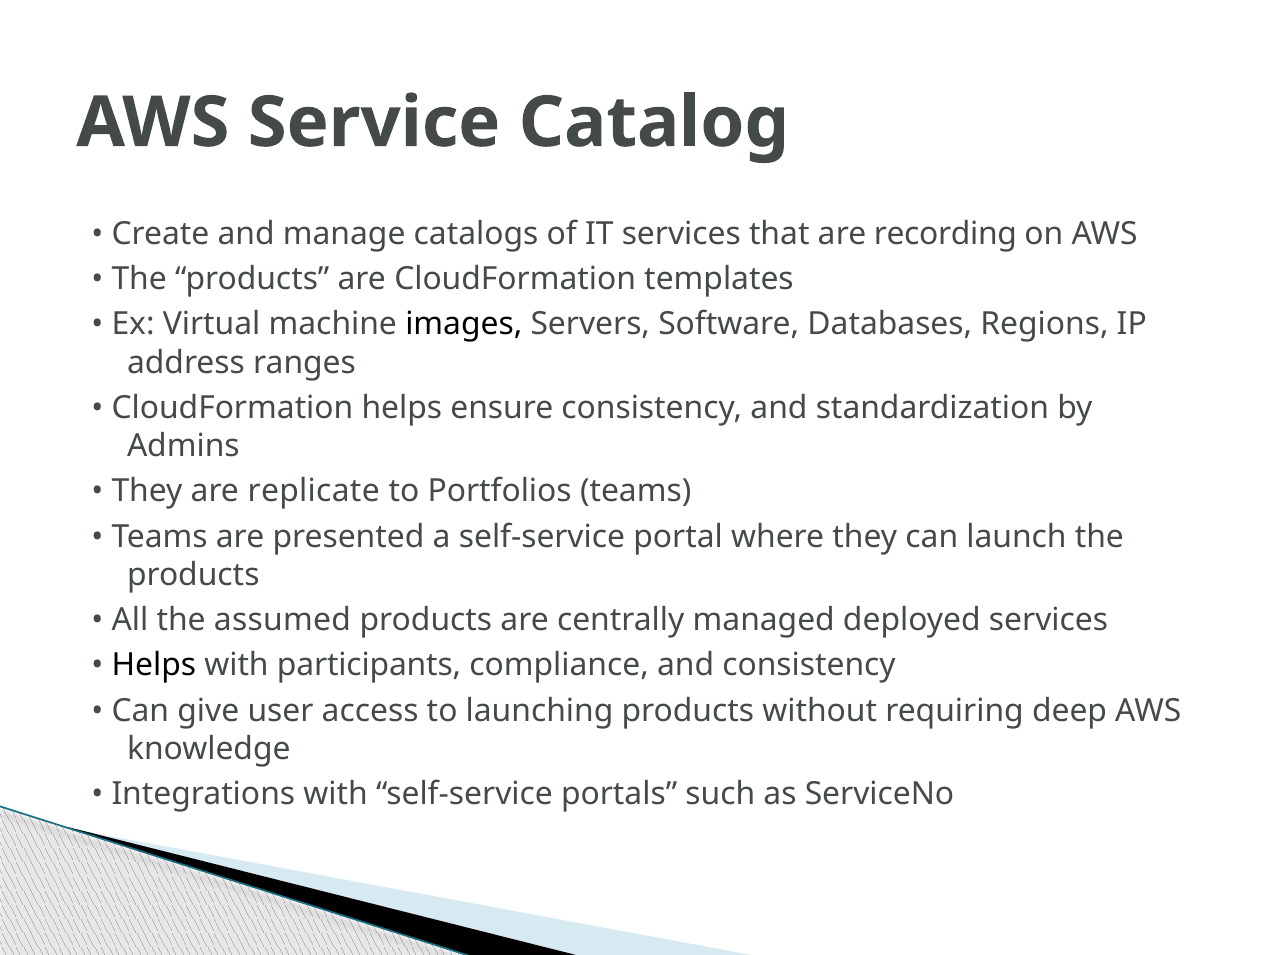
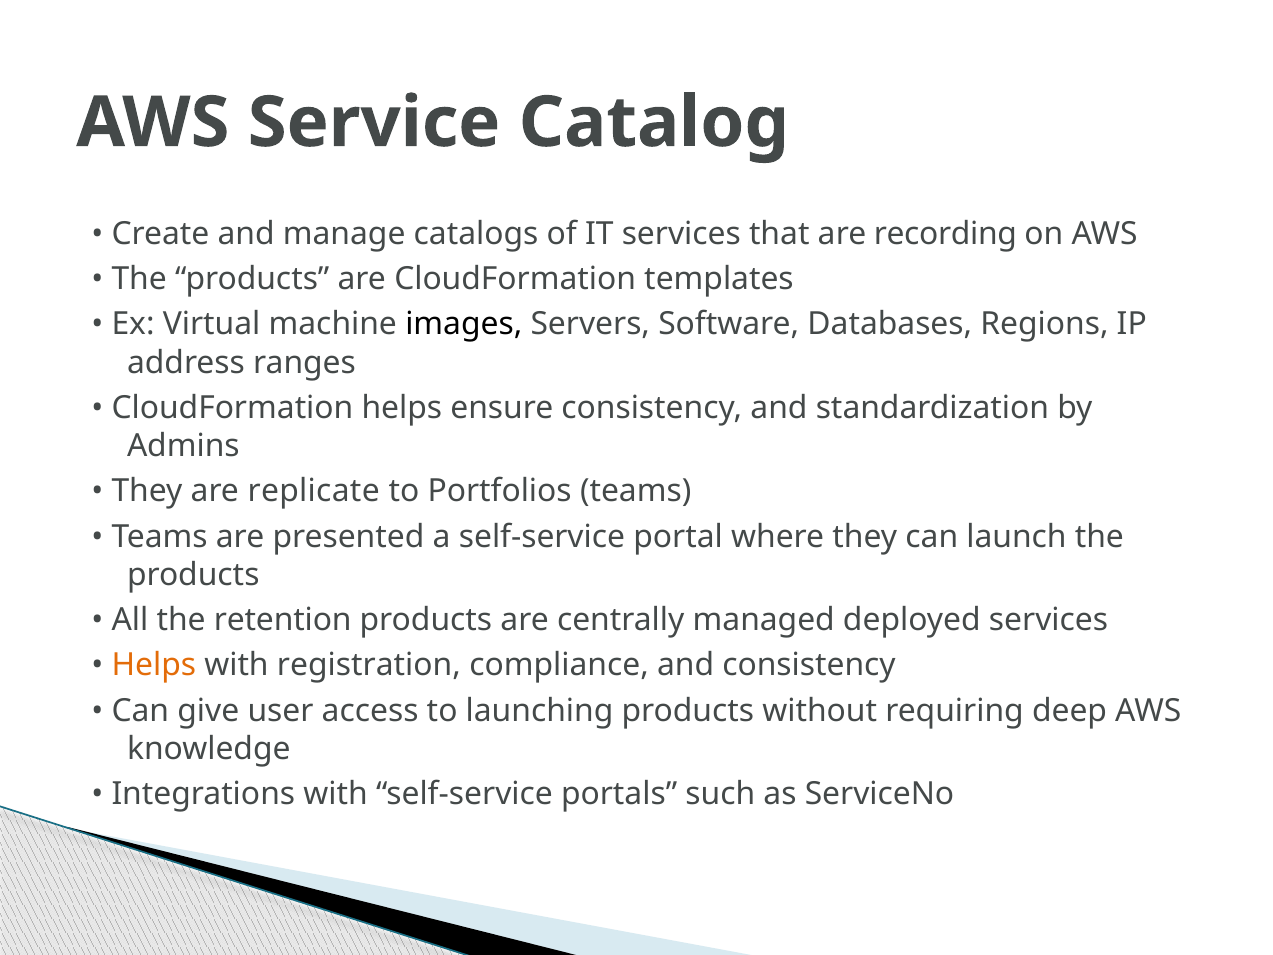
assumed: assumed -> retention
Helps at (154, 665) colour: black -> orange
participants: participants -> registration
